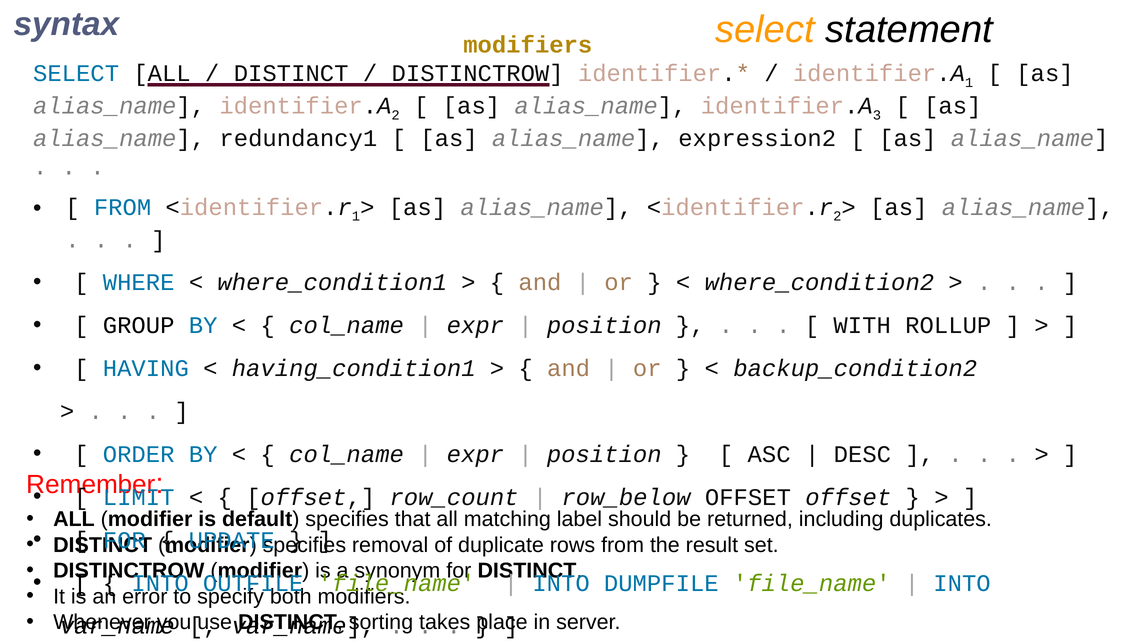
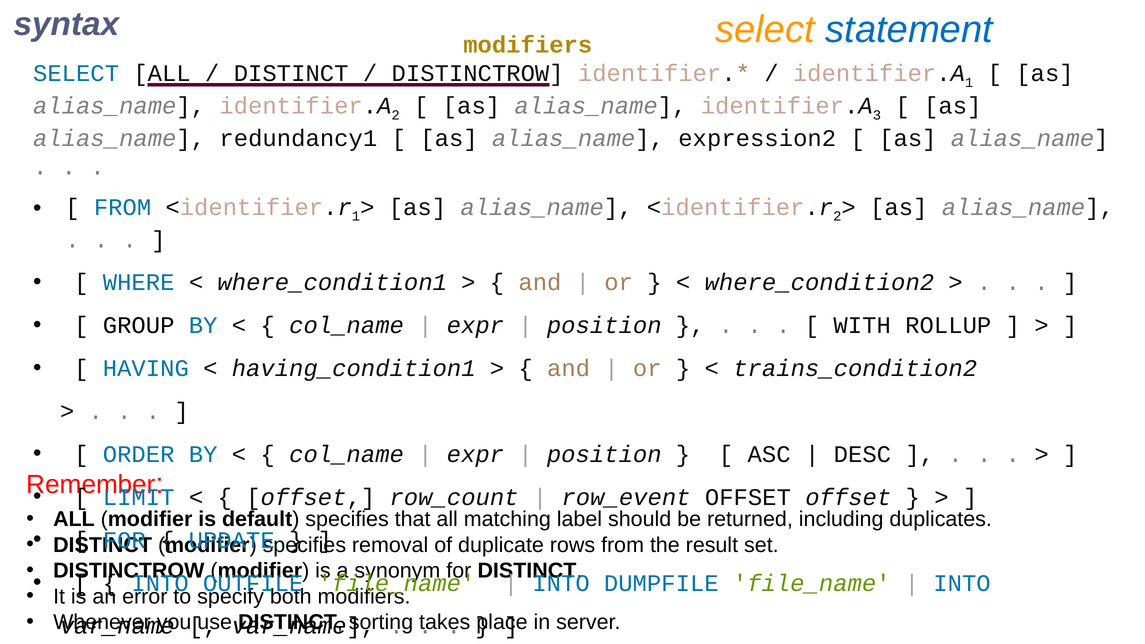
statement colour: black -> blue
backup_condition2: backup_condition2 -> trains_condition2
row_below: row_below -> row_event
